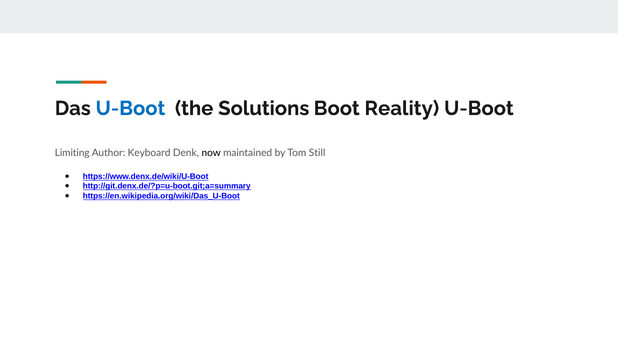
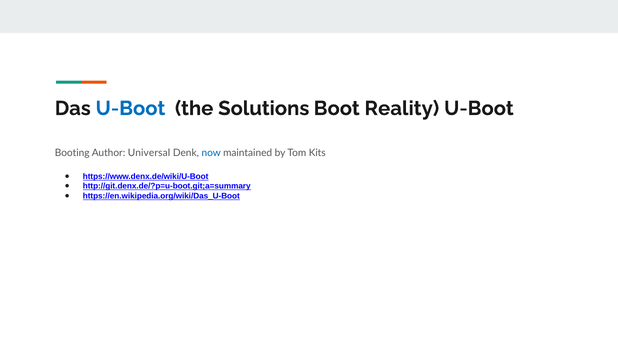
Limiting: Limiting -> Booting
Keyboard: Keyboard -> Universal
now colour: black -> blue
Still: Still -> Kits
